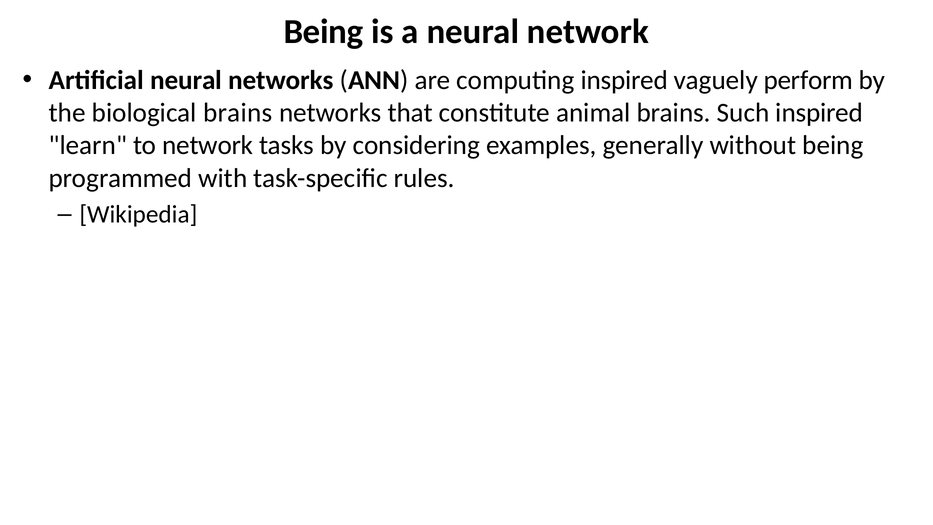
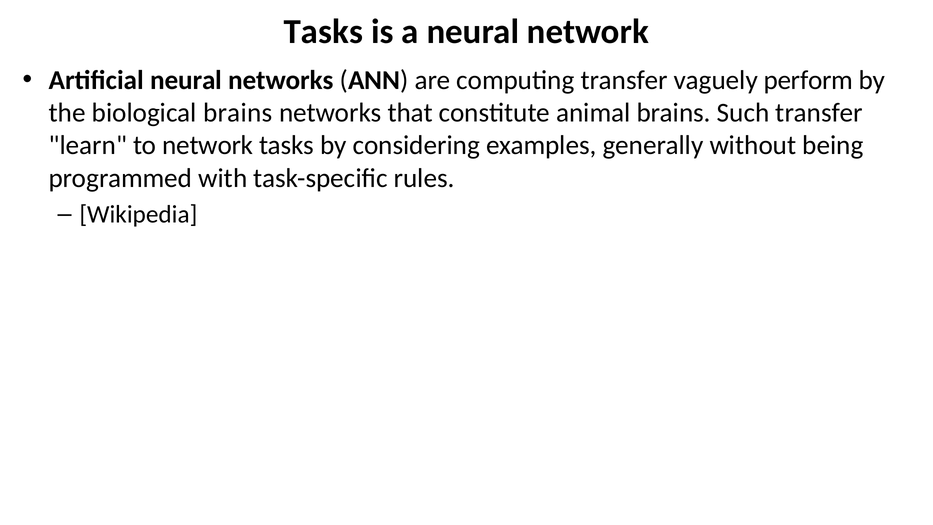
Being at (324, 32): Being -> Tasks
computing inspired: inspired -> transfer
Such inspired: inspired -> transfer
